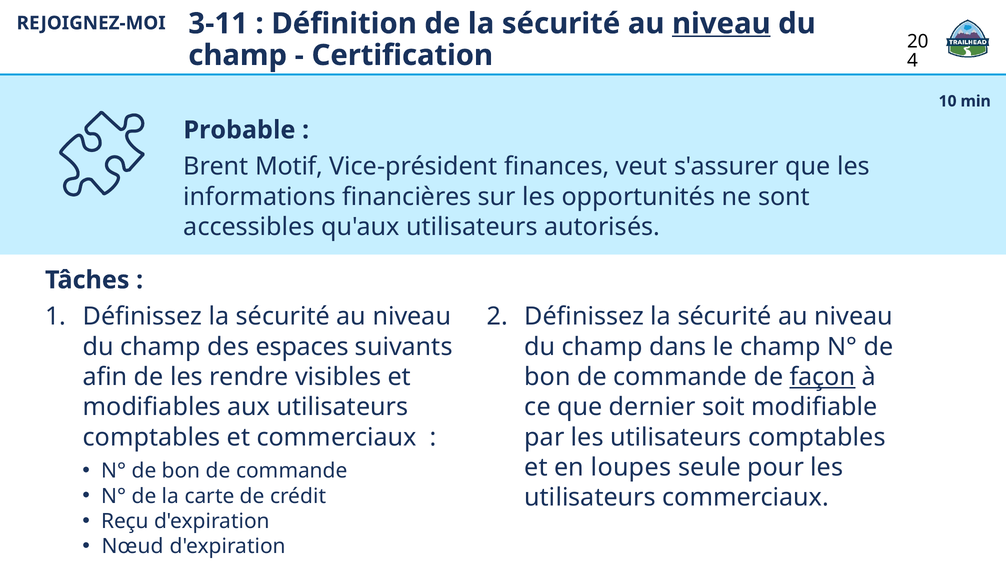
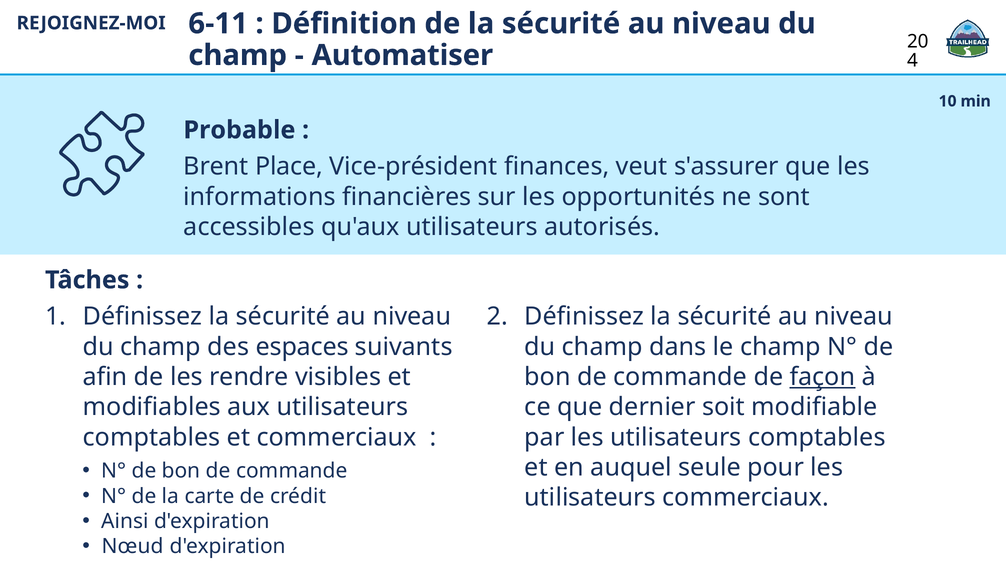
3-11: 3-11 -> 6-11
niveau at (721, 24) underline: present -> none
Certification: Certification -> Automatiser
Motif: Motif -> Place
loupes: loupes -> auquel
Reçu: Reçu -> Ainsi
